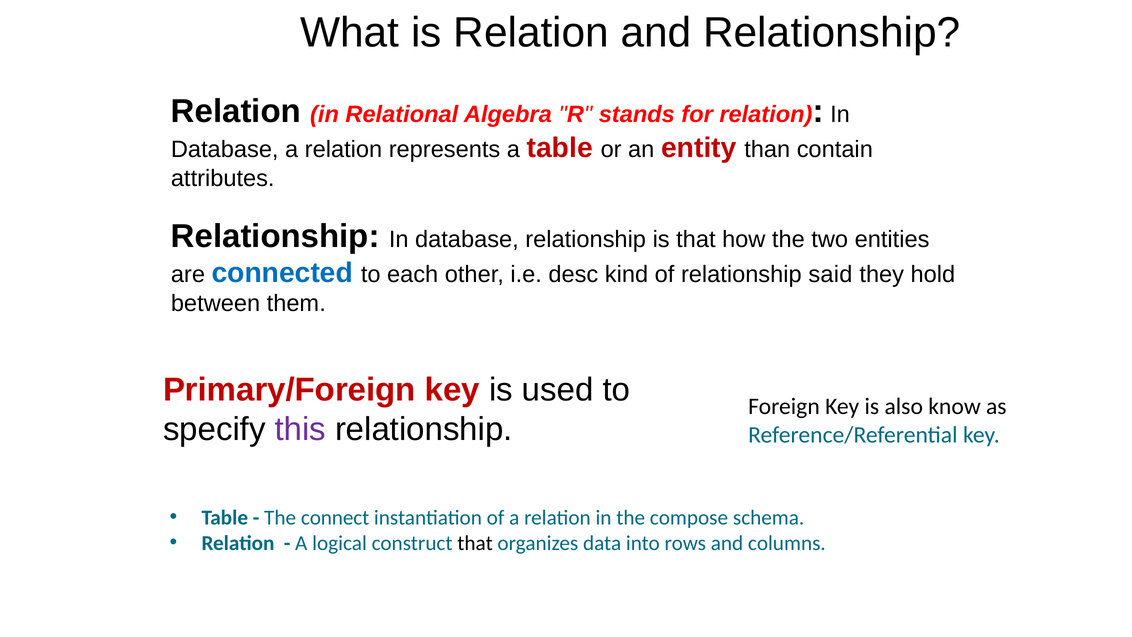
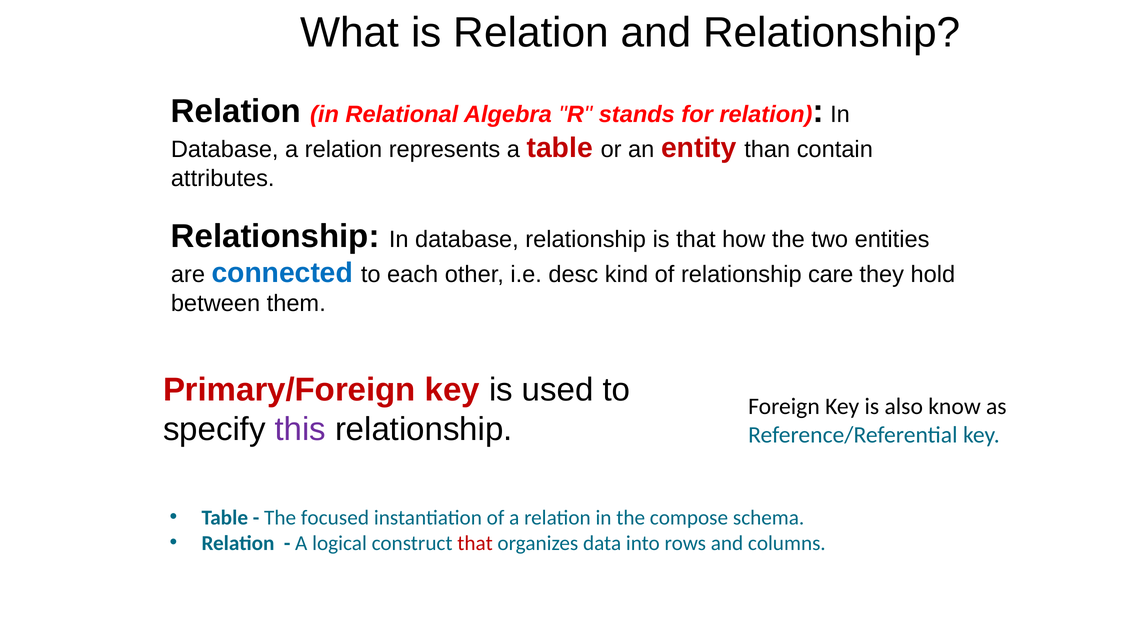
said: said -> care
connect: connect -> focused
that at (475, 543) colour: black -> red
